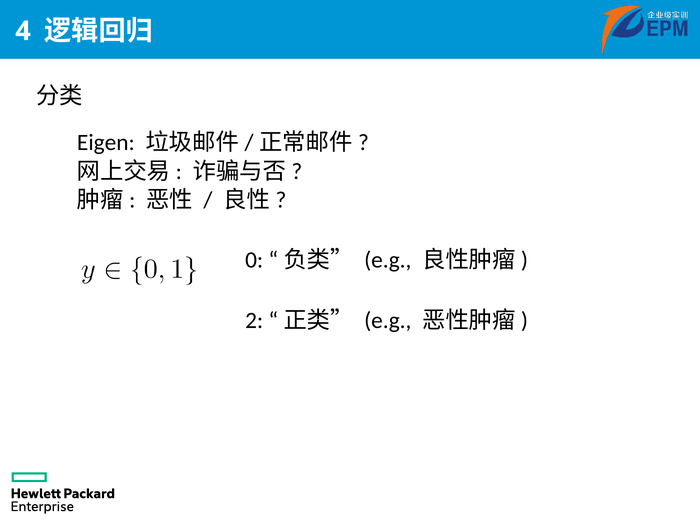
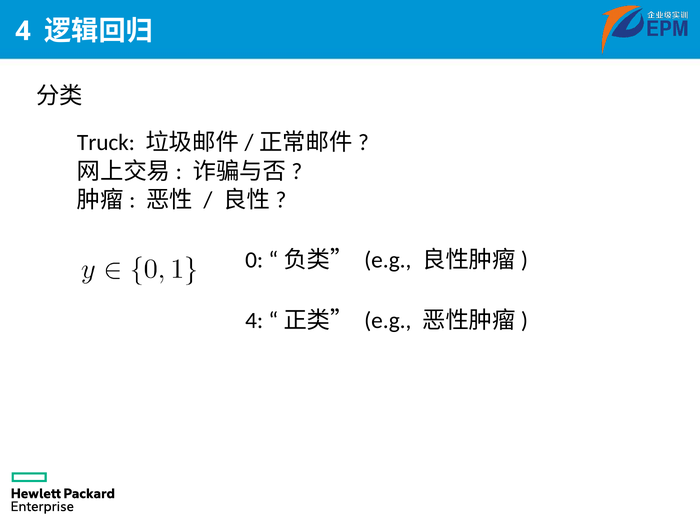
Eigen: Eigen -> Truck
2 at (254, 321): 2 -> 4
